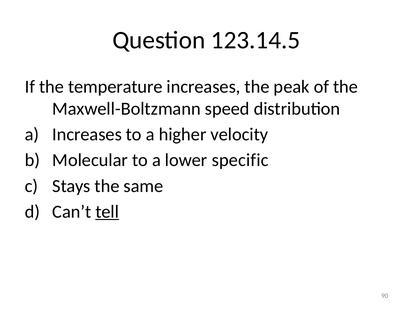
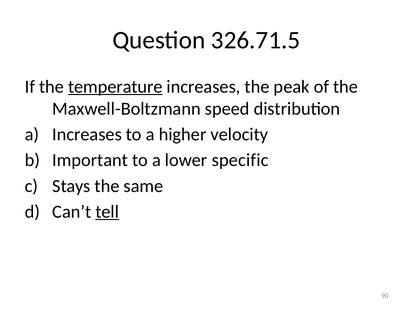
123.14.5: 123.14.5 -> 326.71.5
temperature underline: none -> present
Molecular: Molecular -> Important
